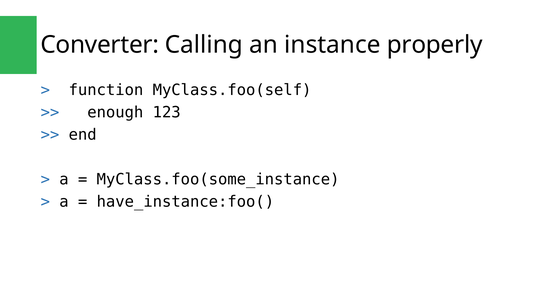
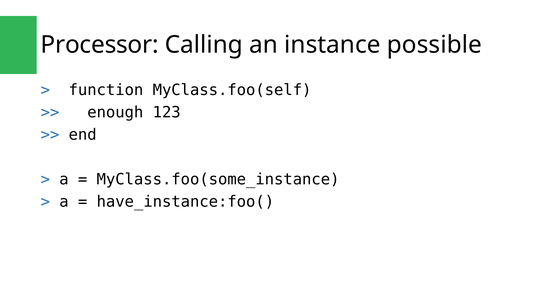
Converter: Converter -> Processor
properly: properly -> possible
